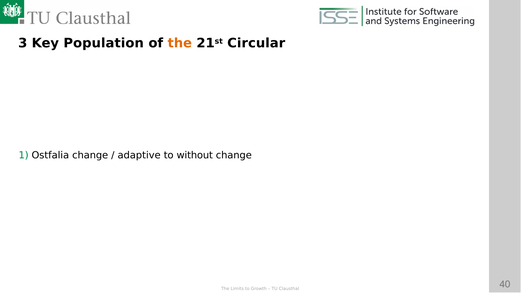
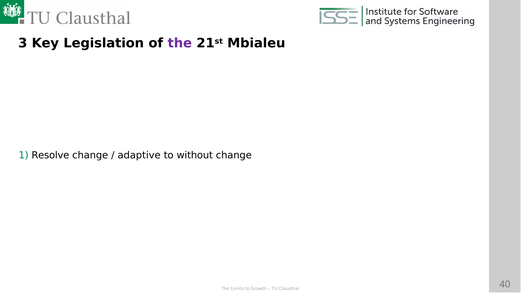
Population: Population -> Legislation
the at (180, 43) colour: orange -> purple
Circular: Circular -> Mbialeu
Ostfalia: Ostfalia -> Resolve
